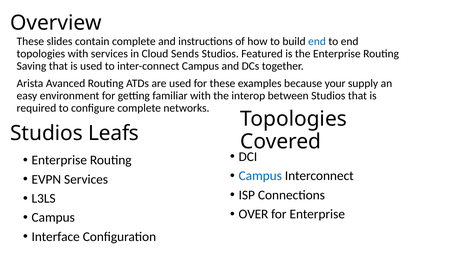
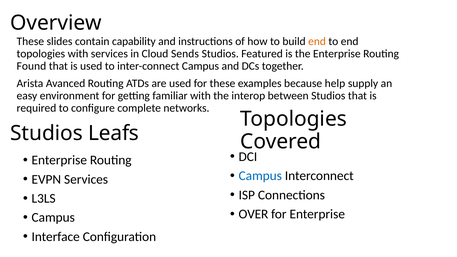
contain complete: complete -> capability
end at (317, 42) colour: blue -> orange
Saving: Saving -> Found
your: your -> help
